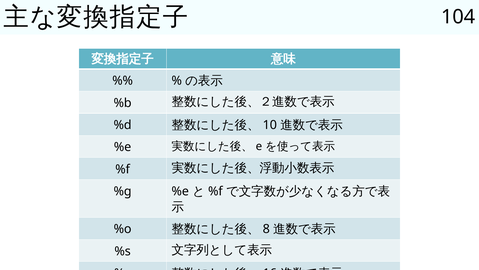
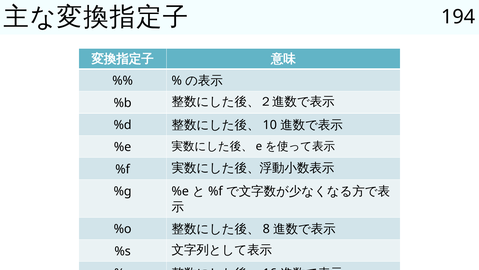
104: 104 -> 194
